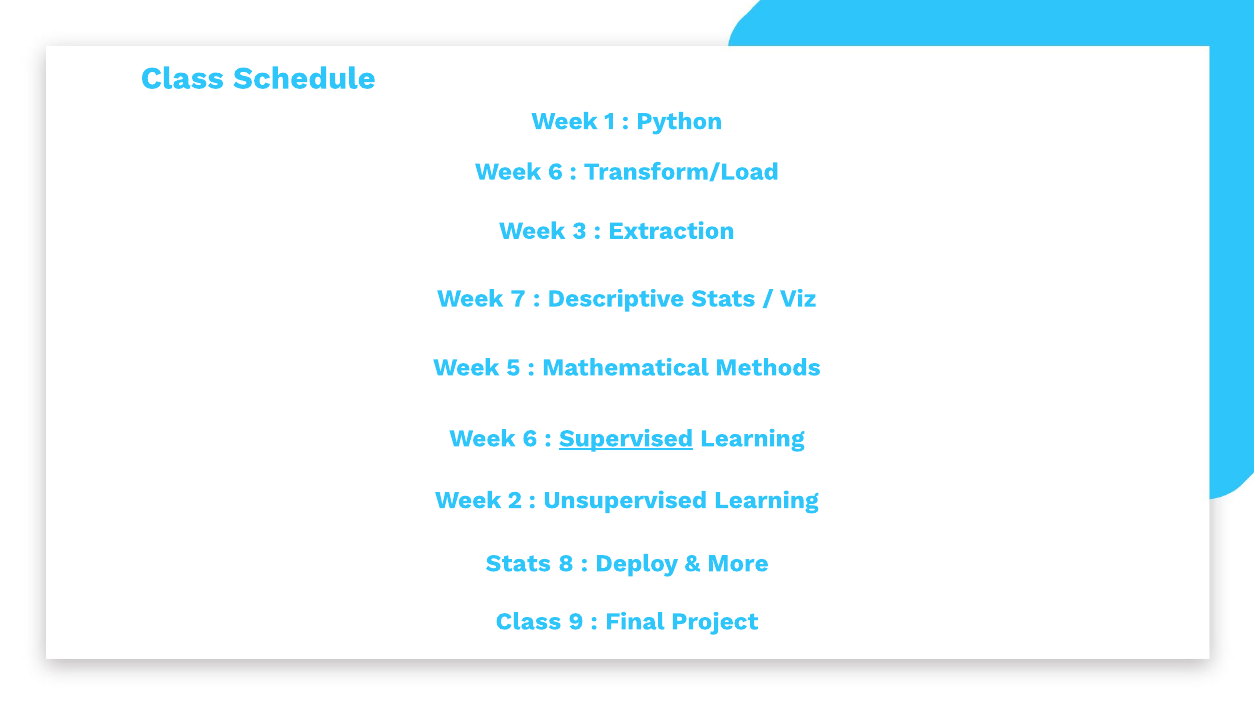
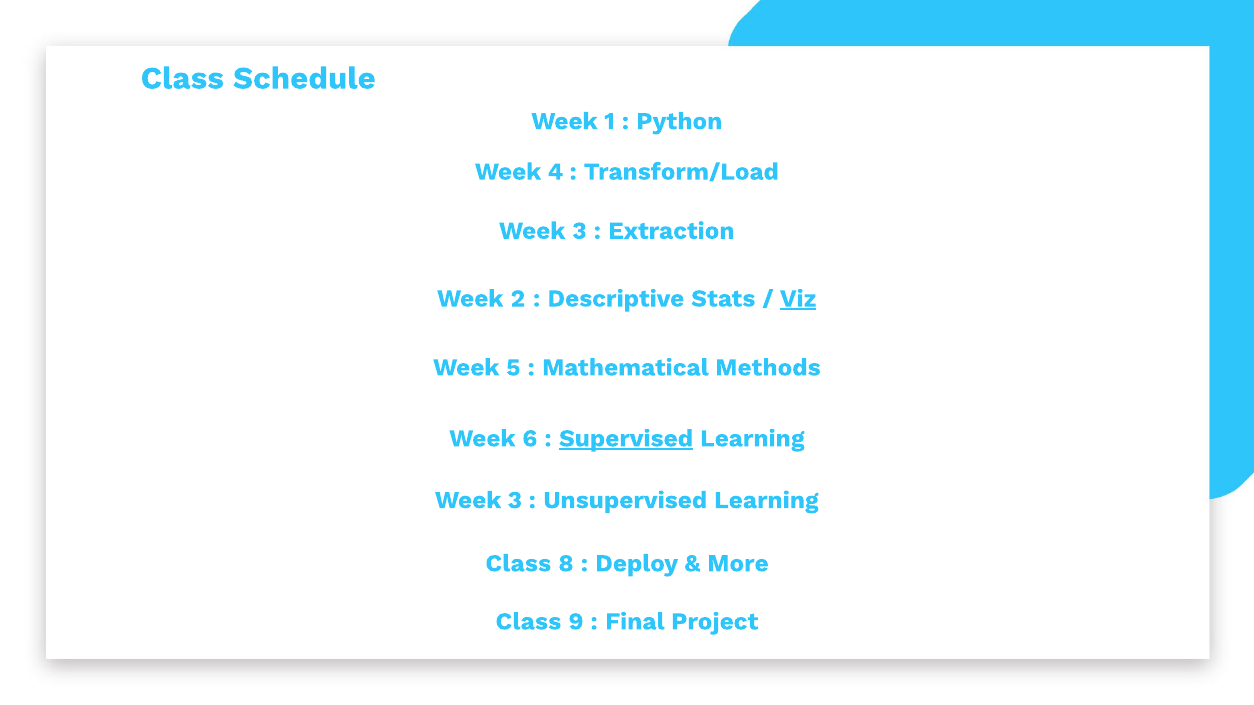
6 at (555, 172): 6 -> 4
7: 7 -> 2
Viz underline: none -> present
2 at (515, 500): 2 -> 3
Stats at (518, 564): Stats -> Class
